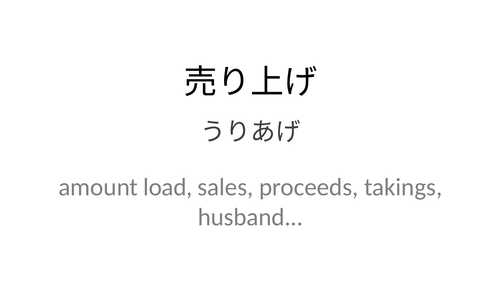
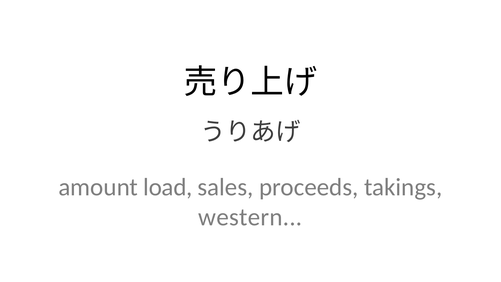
husband: husband -> western
